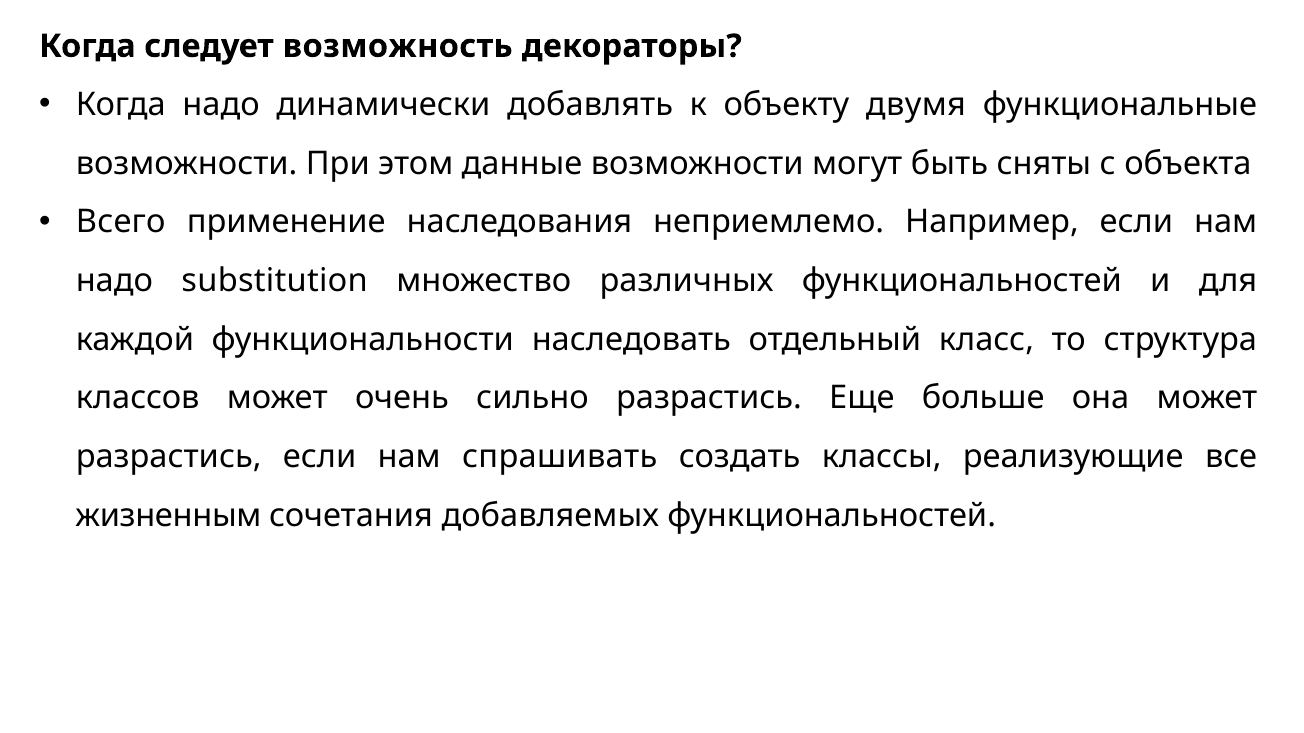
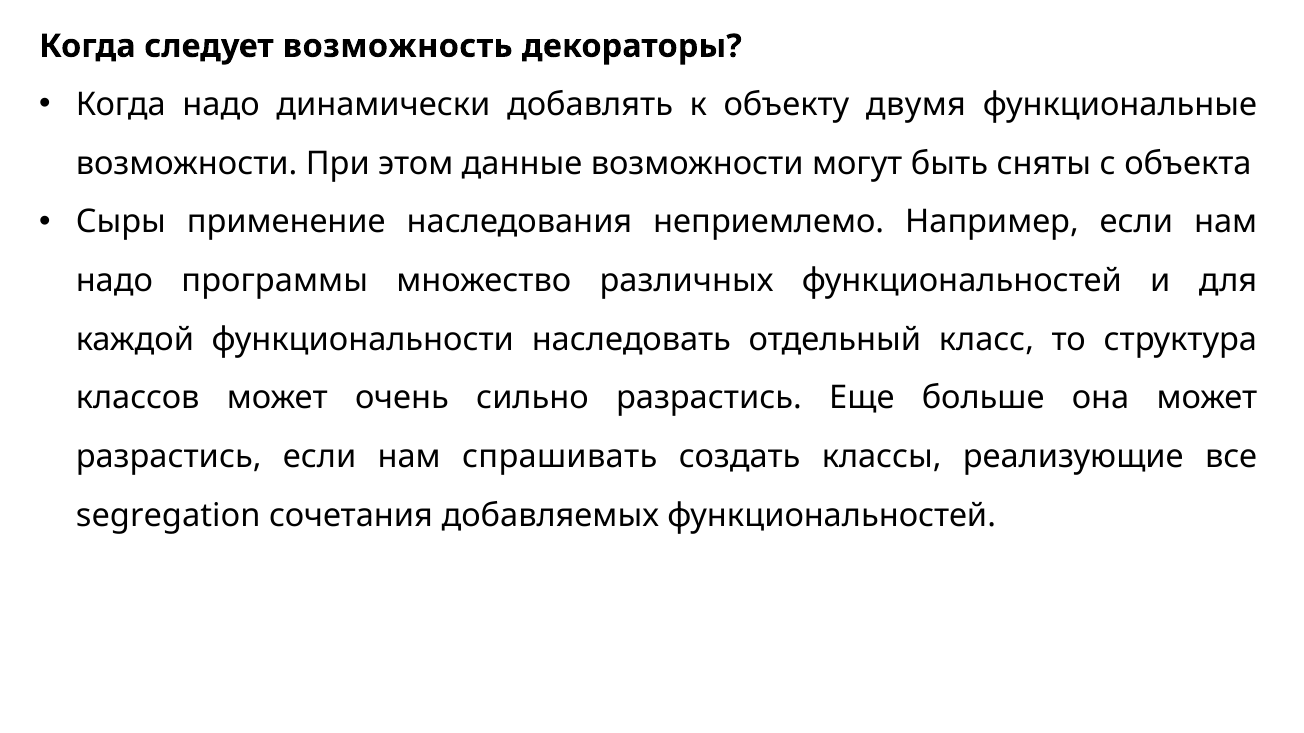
Всего: Всего -> Сыры
substitution: substitution -> программы
жизненным: жизненным -> segregation
